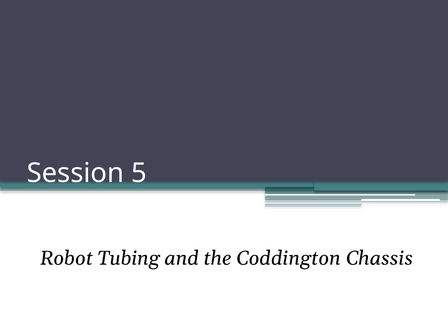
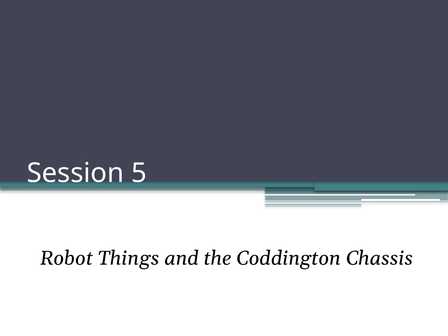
Tubing: Tubing -> Things
